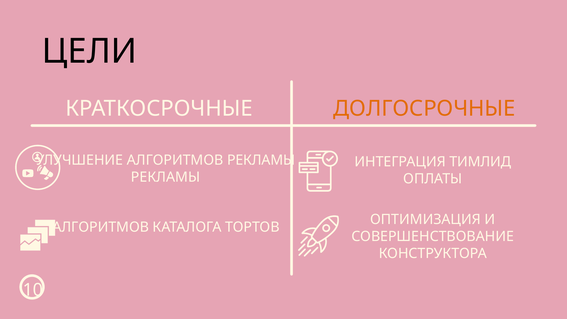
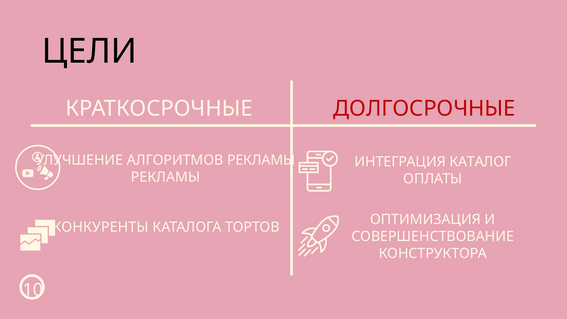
ДОЛГОСРОЧНЫЕ colour: orange -> red
ТИМЛИД: ТИМЛИД -> КАТАЛОГ
АЛГОРИТМОВ at (101, 227): АЛГОРИТМОВ -> КОНКУРЕНТЫ
